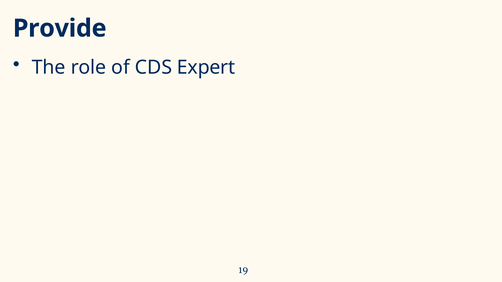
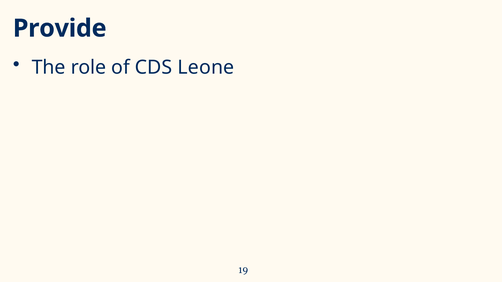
Expert: Expert -> Leone
